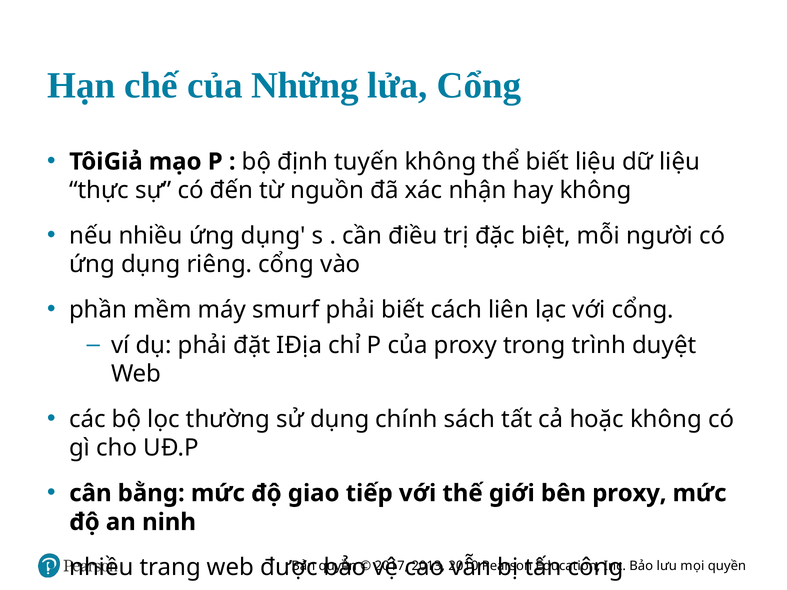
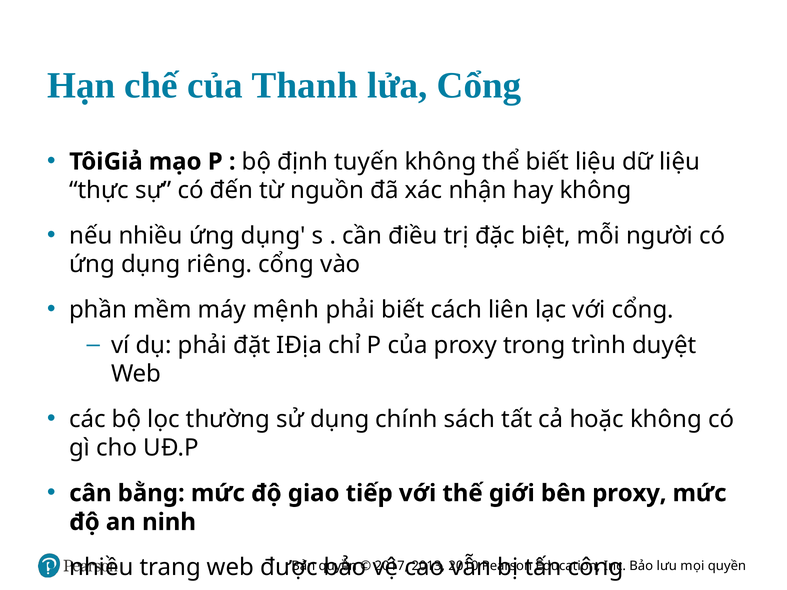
Những: Những -> Thanh
smurf: smurf -> mệnh
